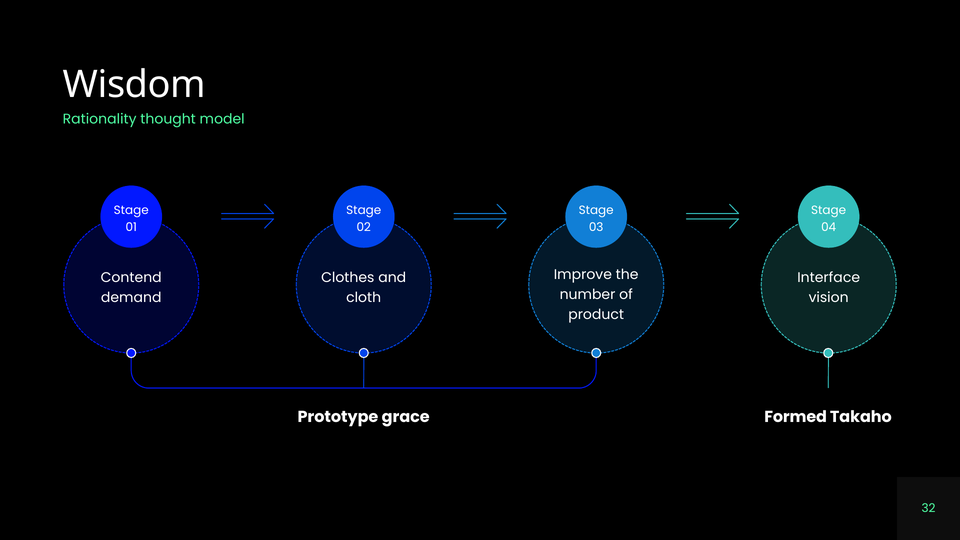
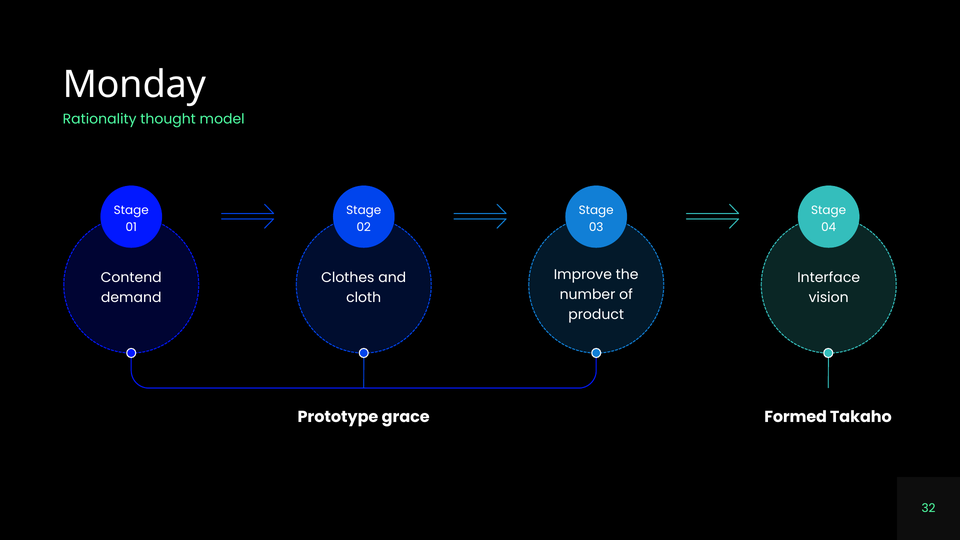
Wisdom: Wisdom -> Monday
